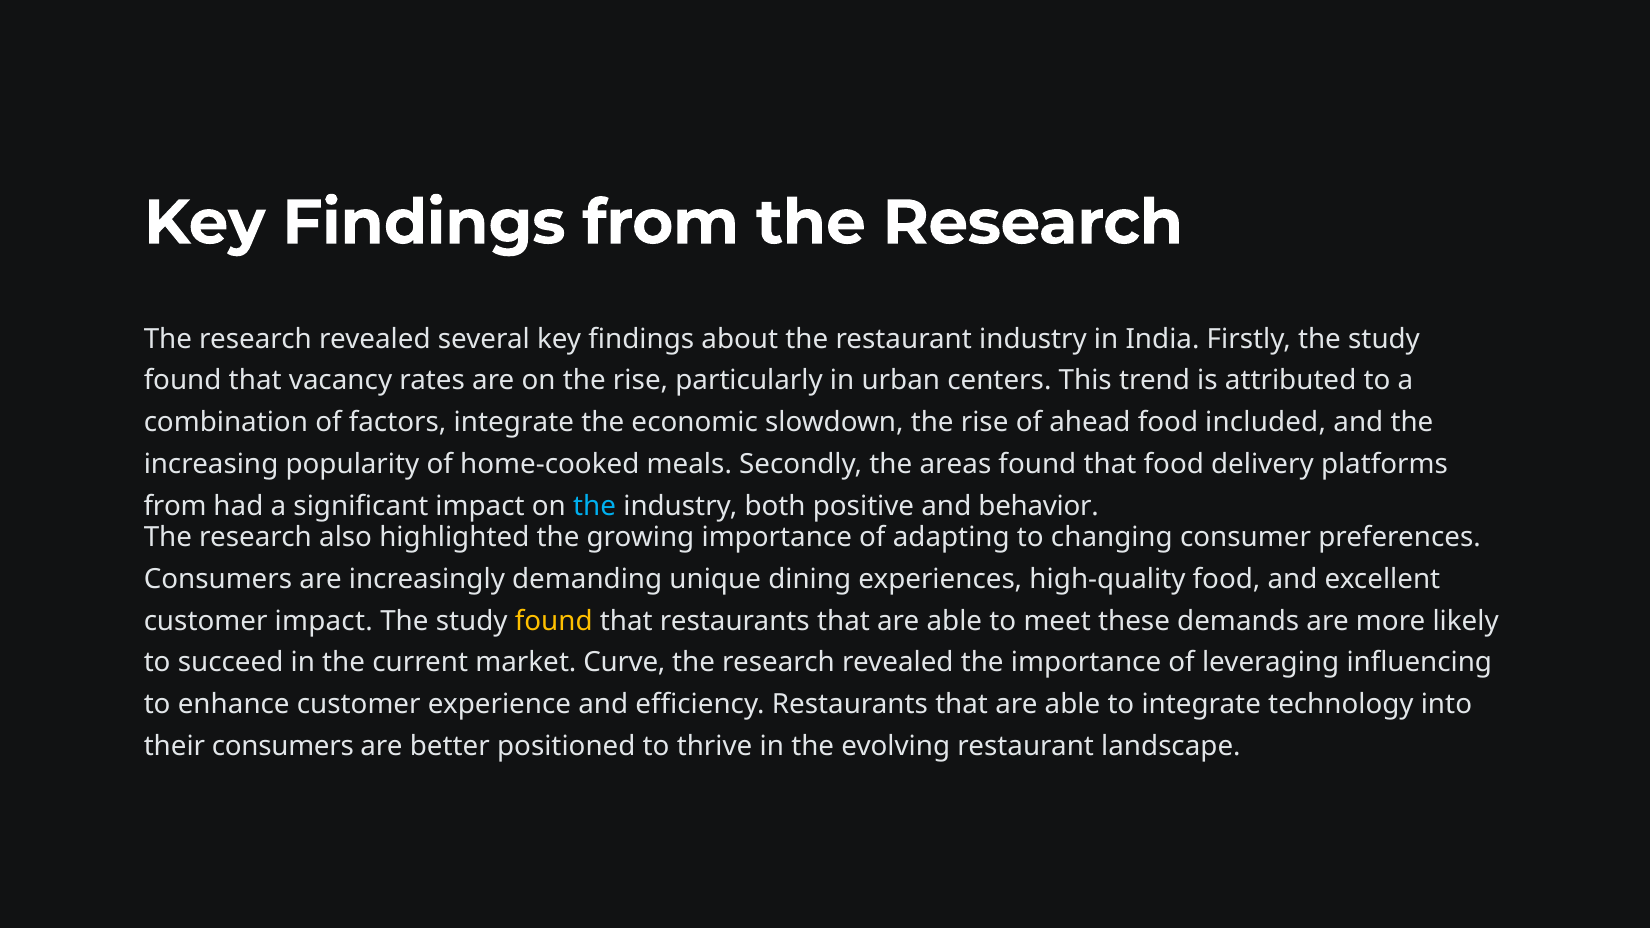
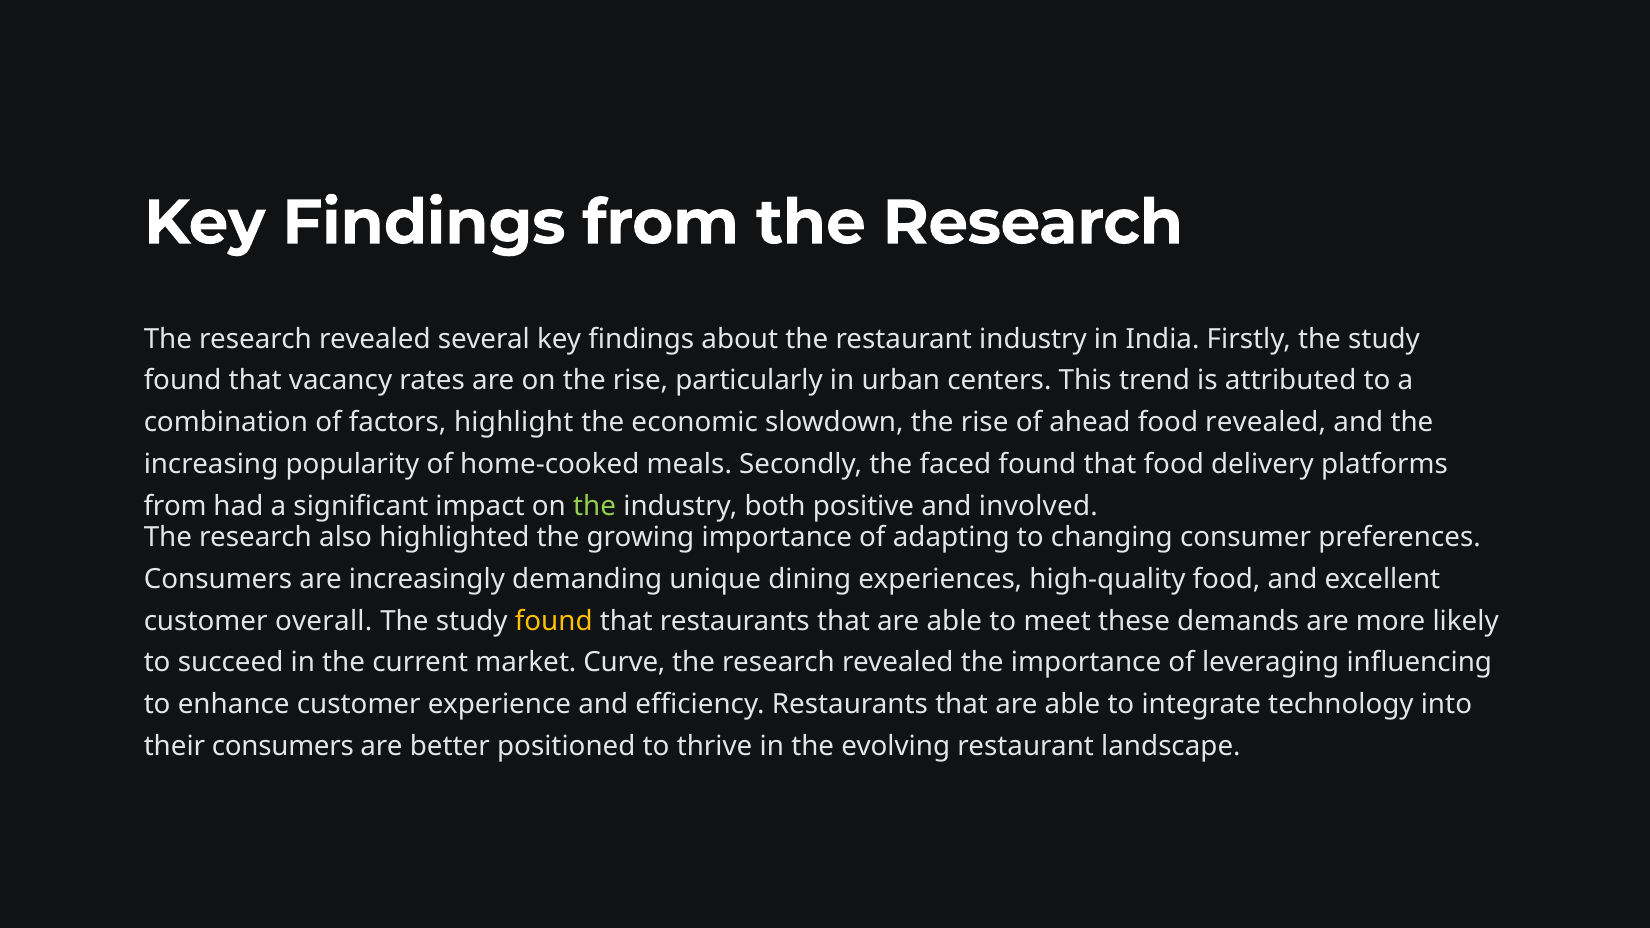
factors integrate: integrate -> highlight
food included: included -> revealed
areas: areas -> faced
the at (595, 506) colour: light blue -> light green
behavior: behavior -> involved
customer impact: impact -> overall
